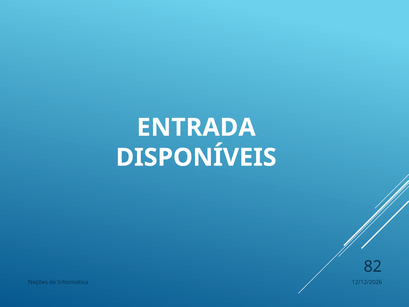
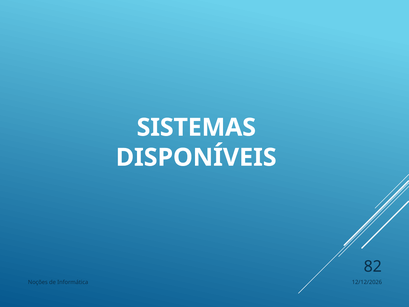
ENTRADA: ENTRADA -> SISTEMAS
